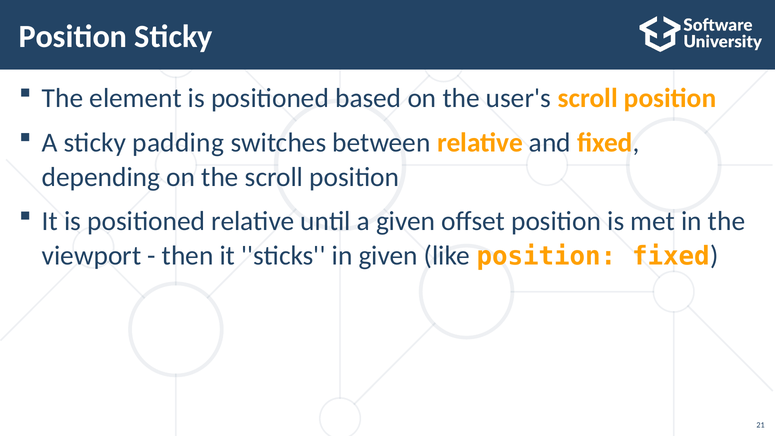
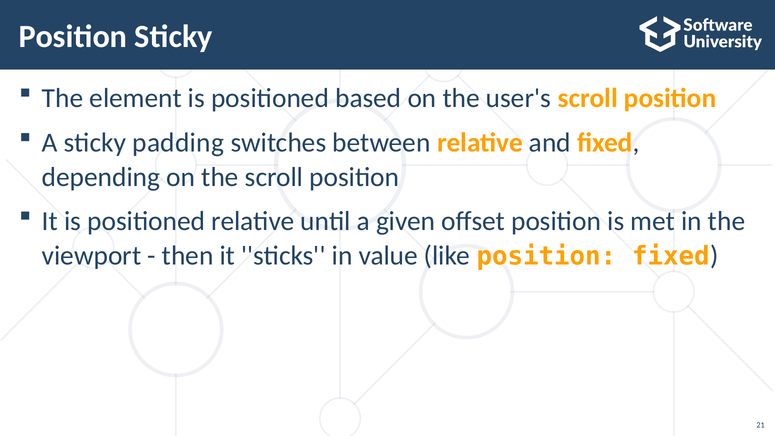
in given: given -> value
